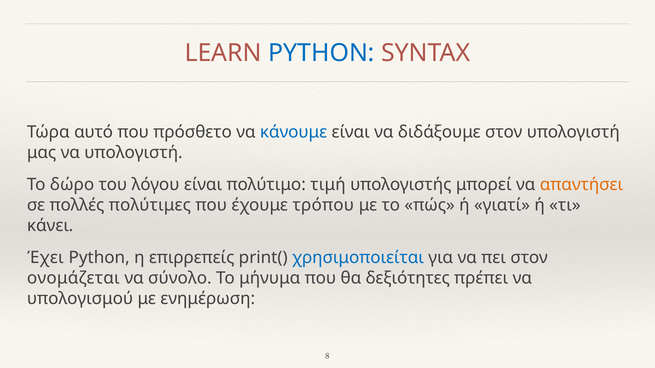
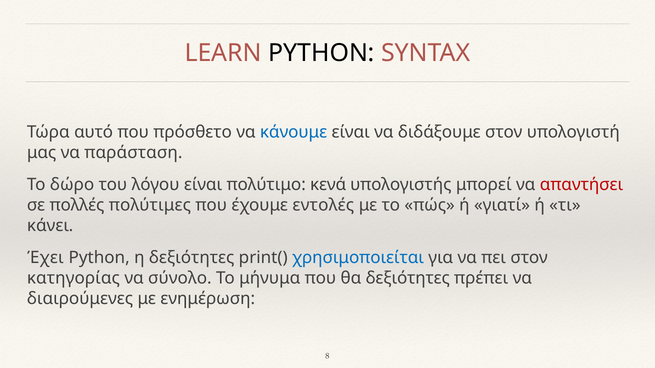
PYTHON at (321, 53) colour: blue -> black
να υπολογιστή: υπολογιστή -> παράσταση
τιμή: τιμή -> κενά
απαντήσει colour: orange -> red
τρόπου: τρόπου -> εντολές
η επιρρεπείς: επιρρεπείς -> δεξιότητες
ονομάζεται: ονομάζεται -> κατηγορίας
υπολογισμού: υπολογισμού -> διαιρούμενες
